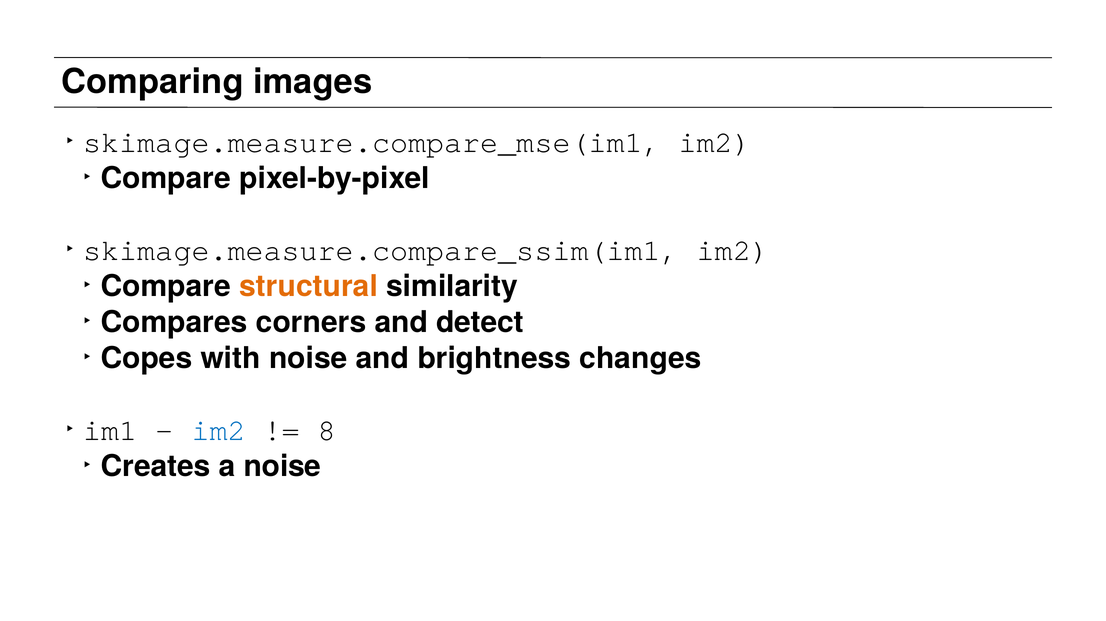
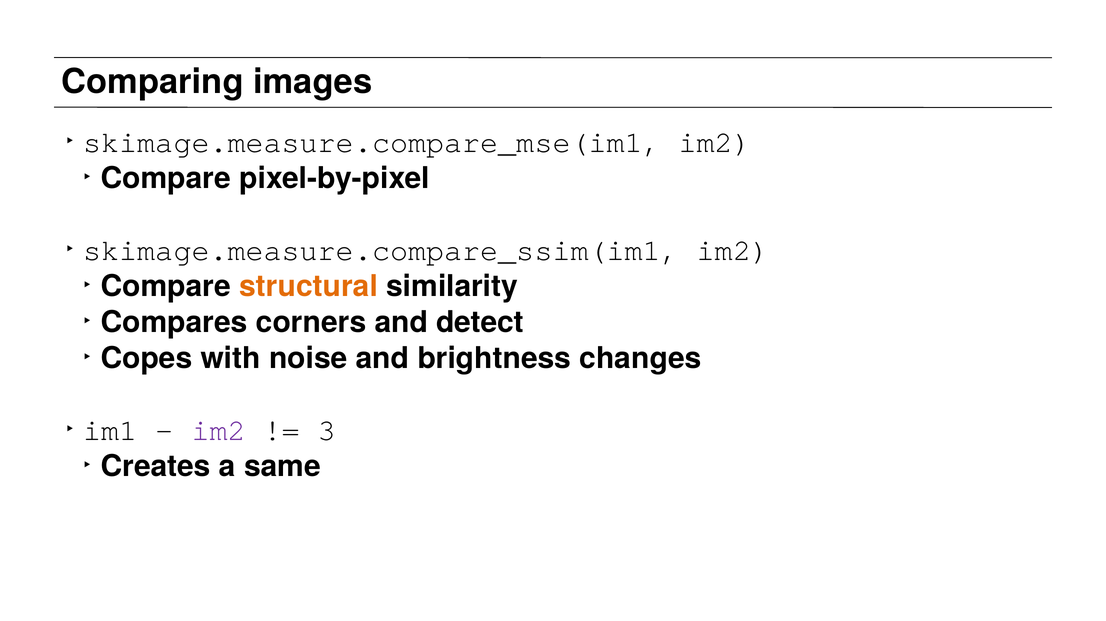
im2 at (219, 430) colour: blue -> purple
8: 8 -> 3
a noise: noise -> same
